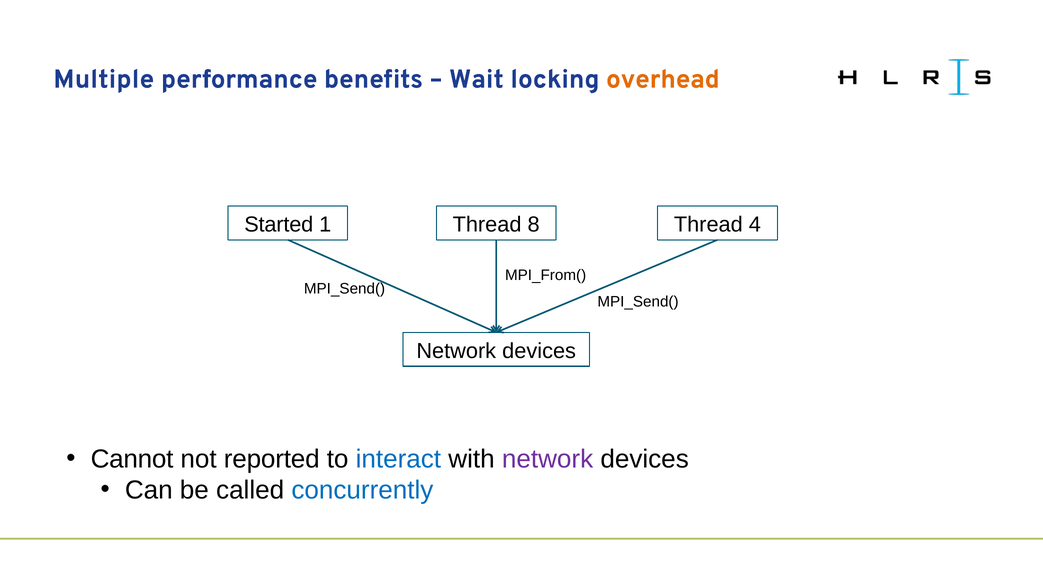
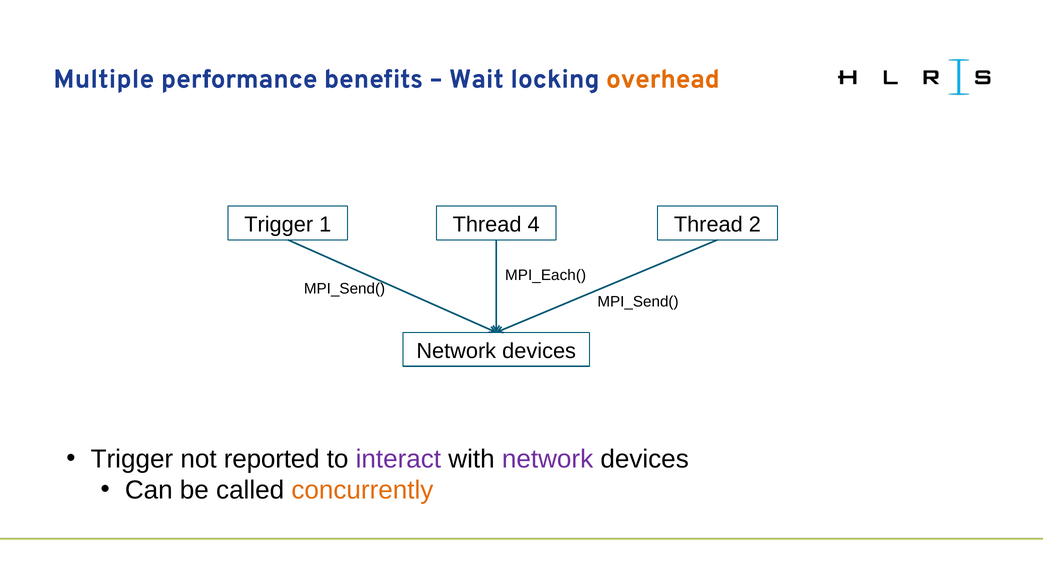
Started at (279, 224): Started -> Trigger
8: 8 -> 4
4: 4 -> 2
MPI_From(: MPI_From( -> MPI_Each(
Cannot at (132, 459): Cannot -> Trigger
interact colour: blue -> purple
concurrently colour: blue -> orange
